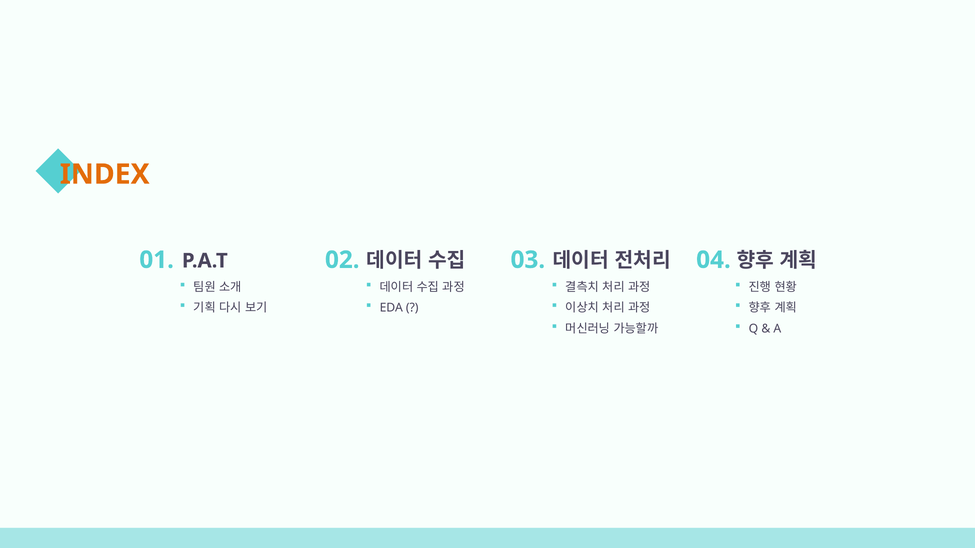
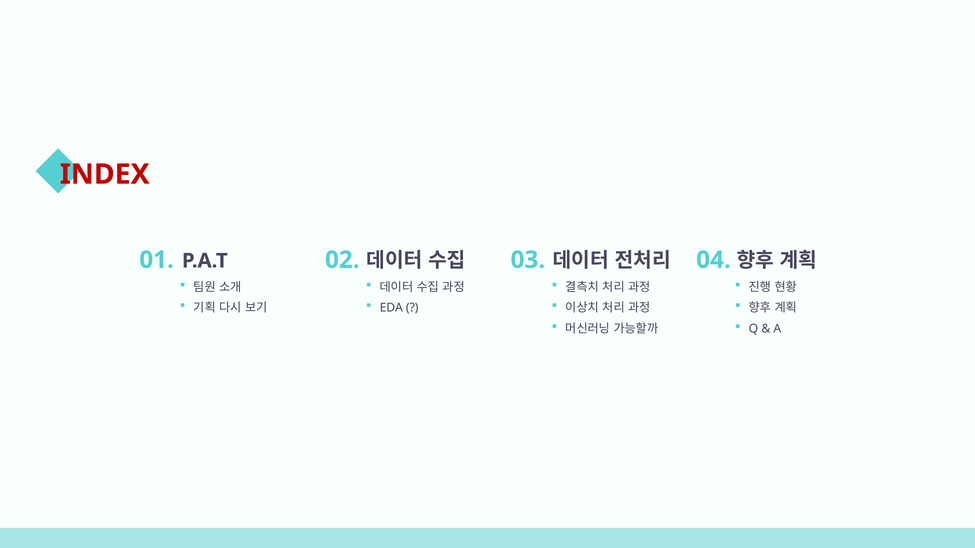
INDEX colour: orange -> red
